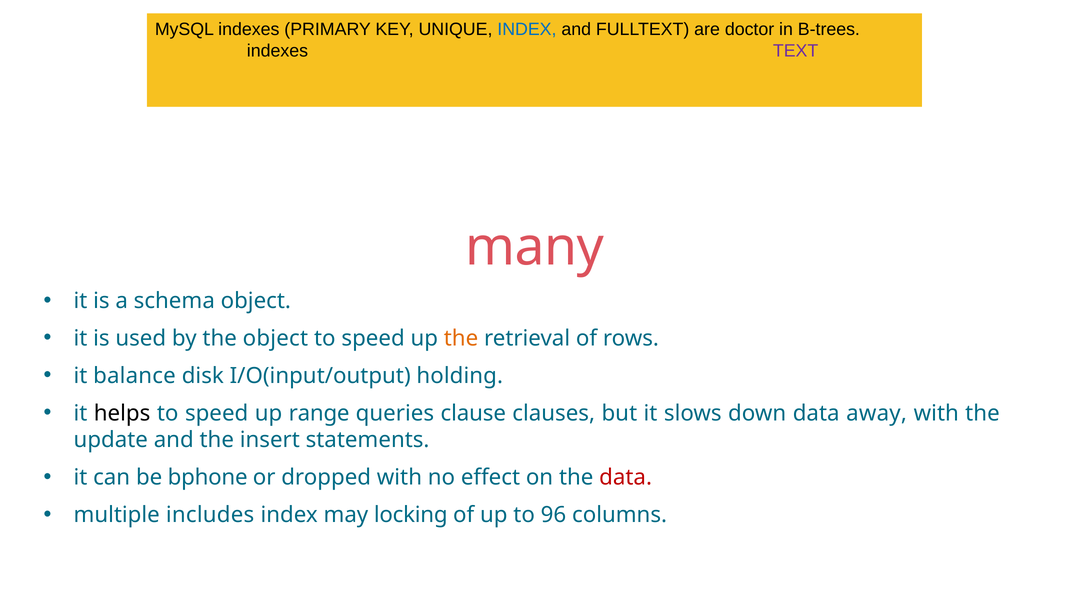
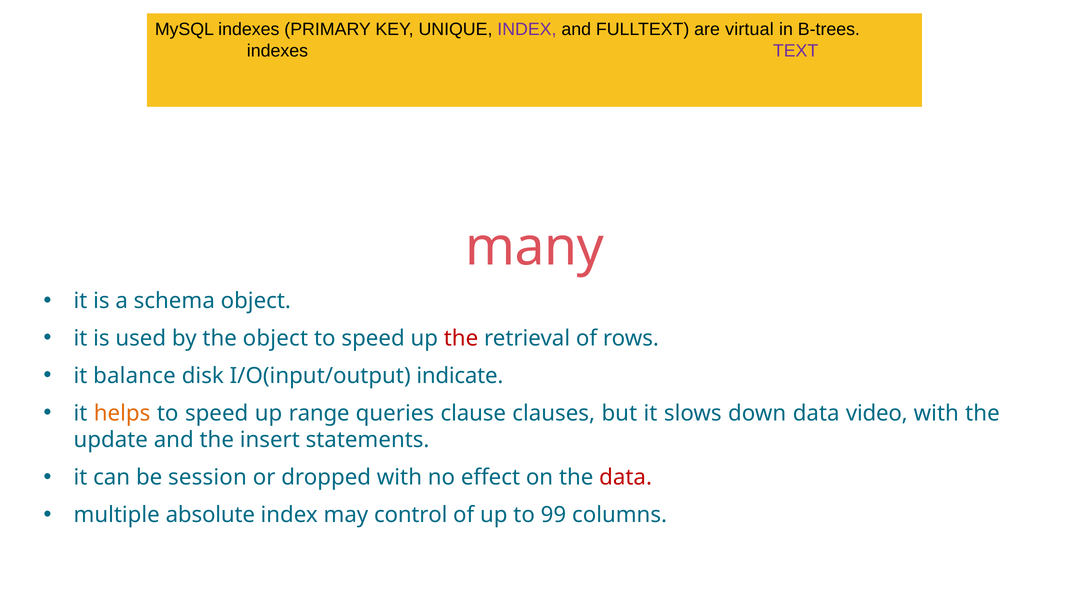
INDEX at (527, 29) colour: blue -> purple
doctor: doctor -> virtual
the at (461, 338) colour: orange -> red
holding: holding -> indicate
helps colour: black -> orange
away: away -> video
bphone: bphone -> session
includes: includes -> absolute
locking: locking -> control
96: 96 -> 99
